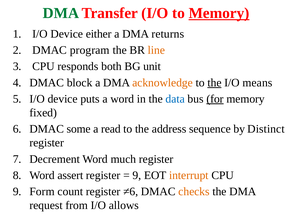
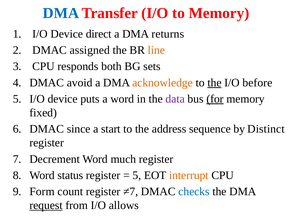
DMA at (61, 13) colour: green -> blue
Memory at (219, 13) underline: present -> none
either: either -> direct
program: program -> assigned
unit: unit -> sets
block: block -> avoid
means: means -> before
data colour: blue -> purple
some: some -> since
read: read -> start
assert: assert -> status
9 at (137, 175): 9 -> 5
≠6: ≠6 -> ≠7
checks colour: orange -> blue
request underline: none -> present
